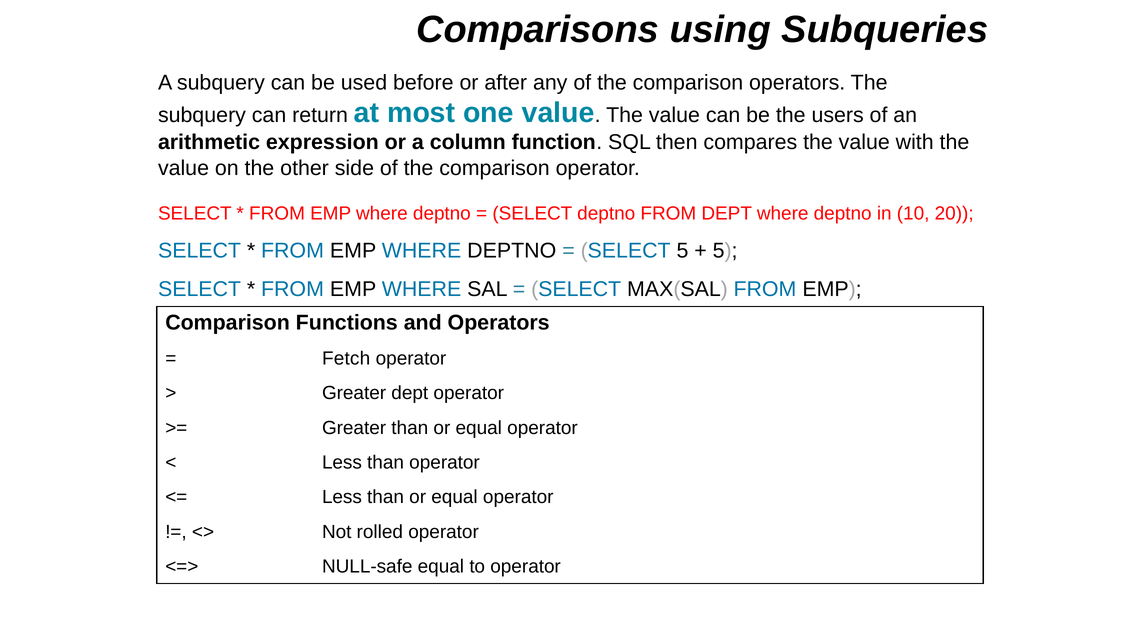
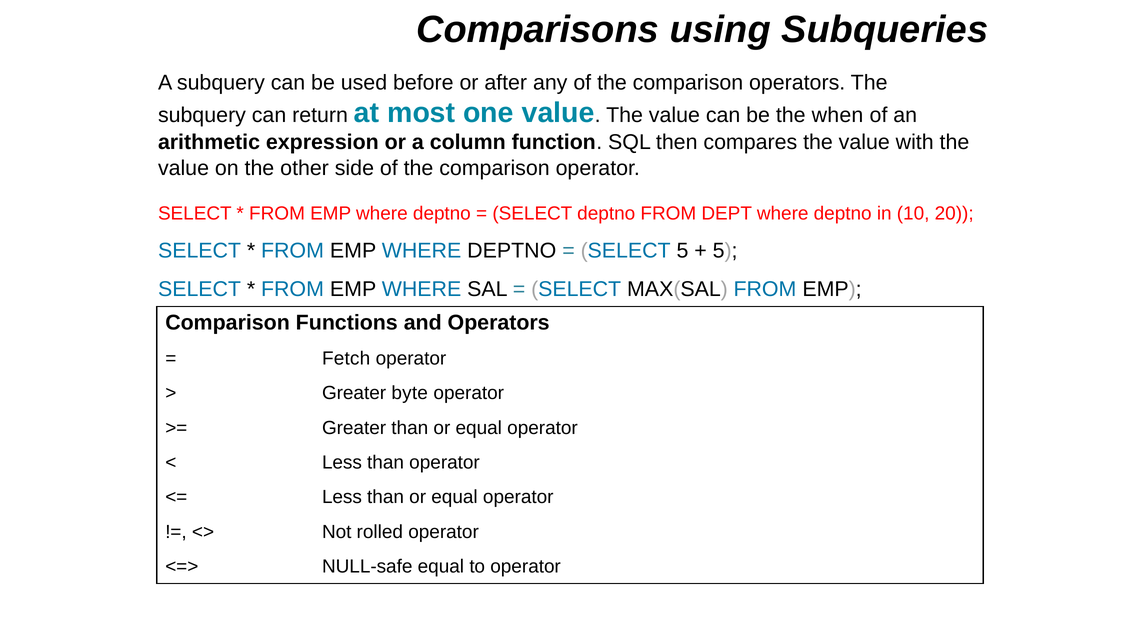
users: users -> when
Greater dept: dept -> byte
